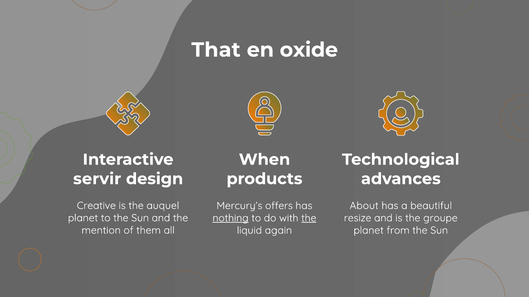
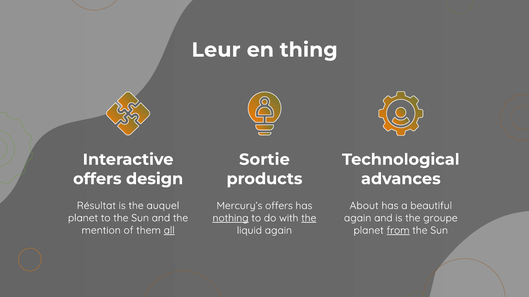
That: That -> Leur
oxide: oxide -> thing
When: When -> Sortie
servir at (97, 179): servir -> offers
Creative: Creative -> Résultat
resize at (358, 218): resize -> again
all underline: none -> present
from underline: none -> present
